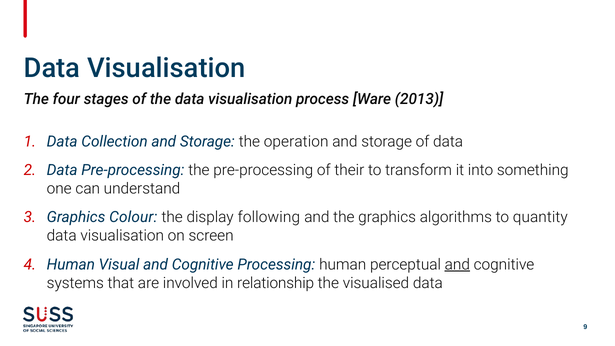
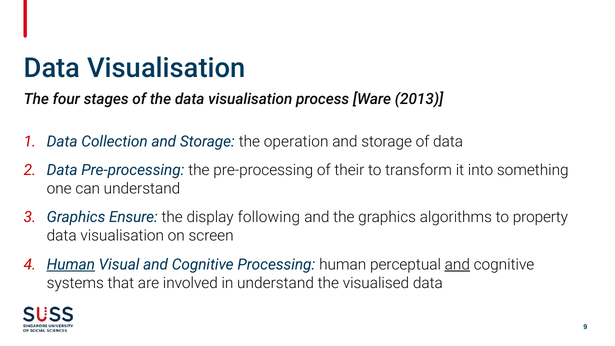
Colour: Colour -> Ensure
quantity: quantity -> property
Human at (71, 264) underline: none -> present
in relationship: relationship -> understand
